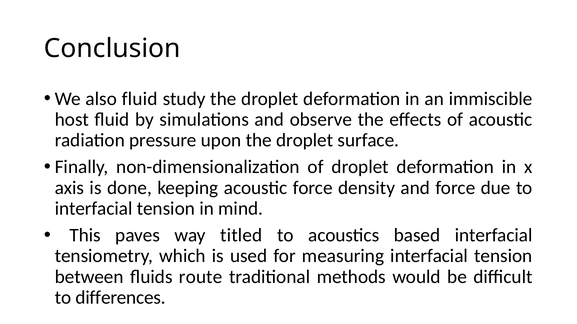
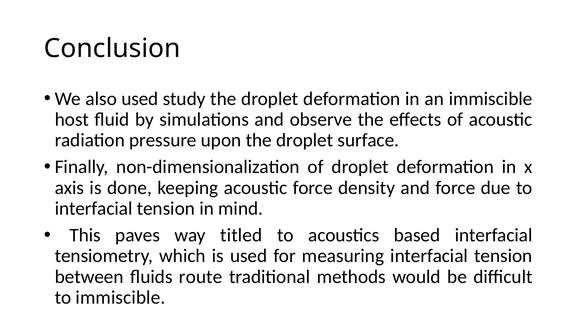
also fluid: fluid -> used
to differences: differences -> immiscible
